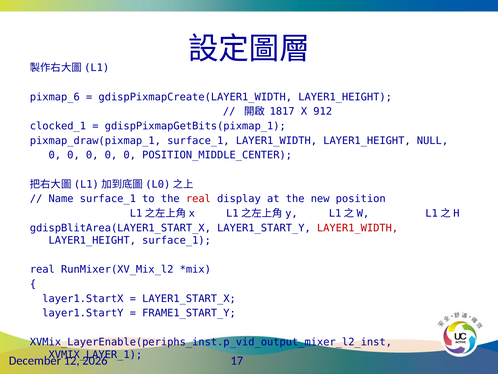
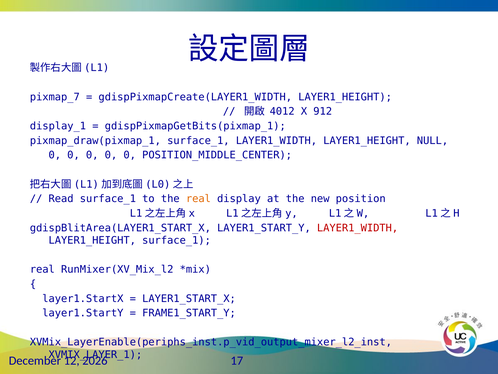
pixmap_6: pixmap_6 -> pixmap_7
1817: 1817 -> 4012
clocked_1: clocked_1 -> display_1
Name: Name -> Read
real at (198, 199) colour: red -> orange
